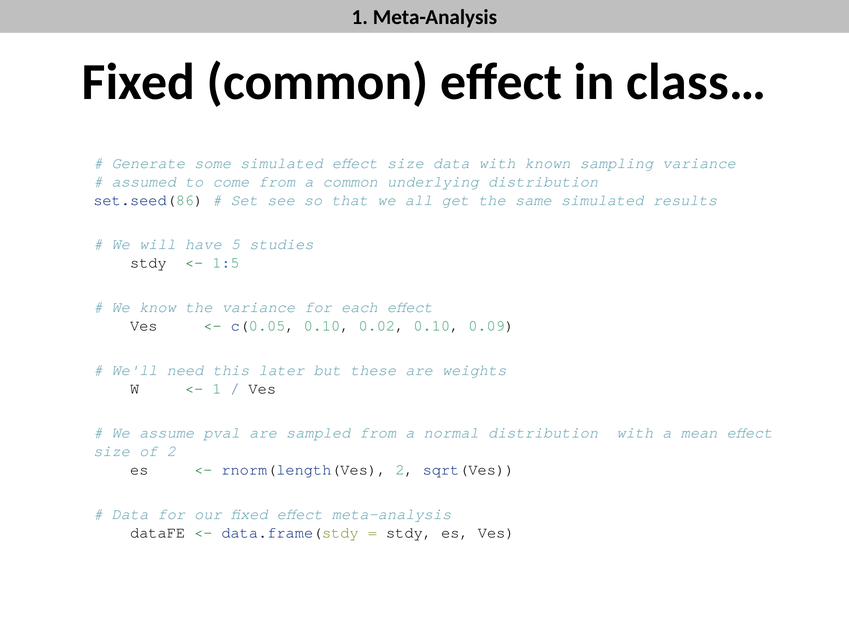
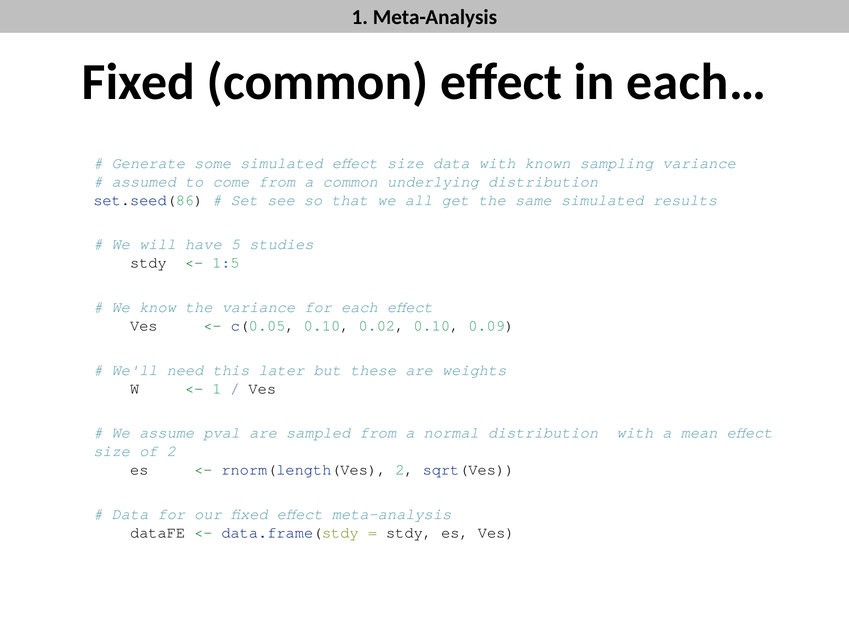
class…: class… -> each…
